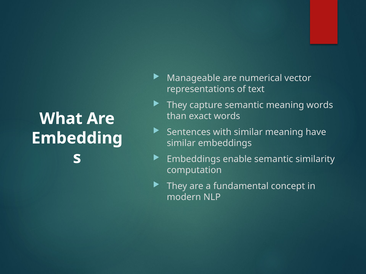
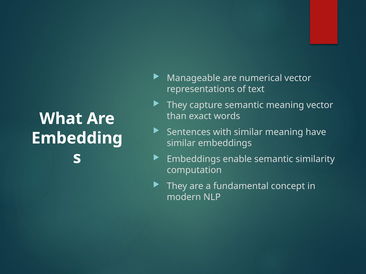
meaning words: words -> vector
